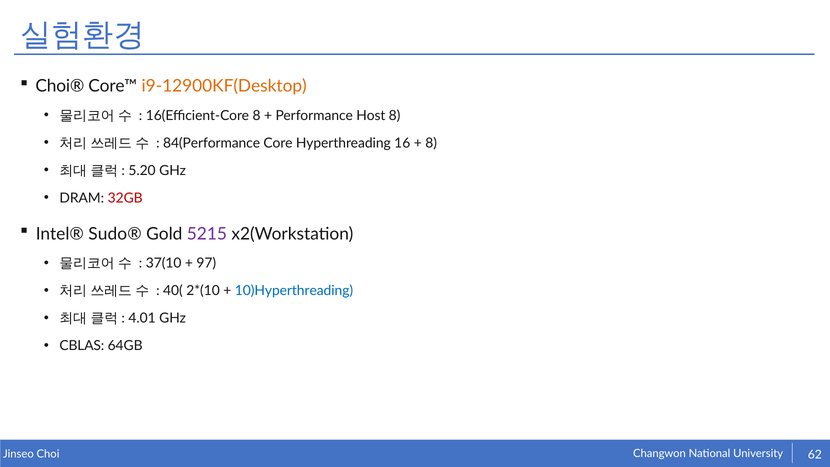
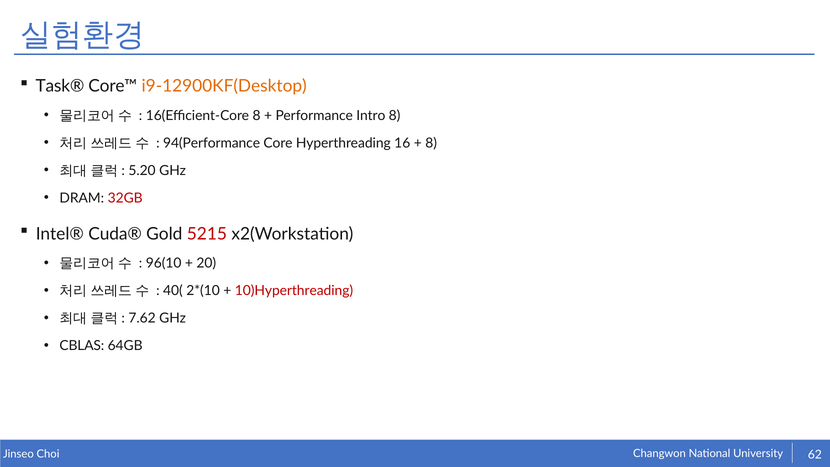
Choi®: Choi® -> Task®
Host: Host -> Intro
84(Performance: 84(Performance -> 94(Performance
Sudo®: Sudo® -> Cuda®
5215 colour: purple -> red
37(10: 37(10 -> 96(10
97: 97 -> 20
10)Hyperthreading colour: blue -> red
4.01: 4.01 -> 7.62
